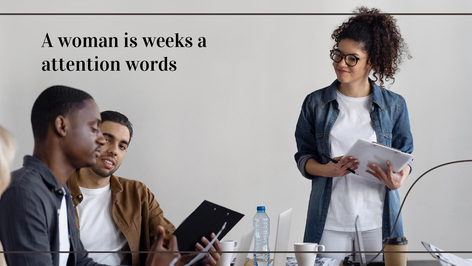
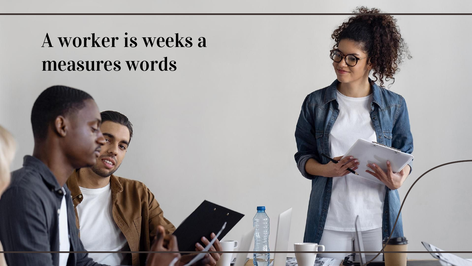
woman: woman -> worker
attention: attention -> measures
